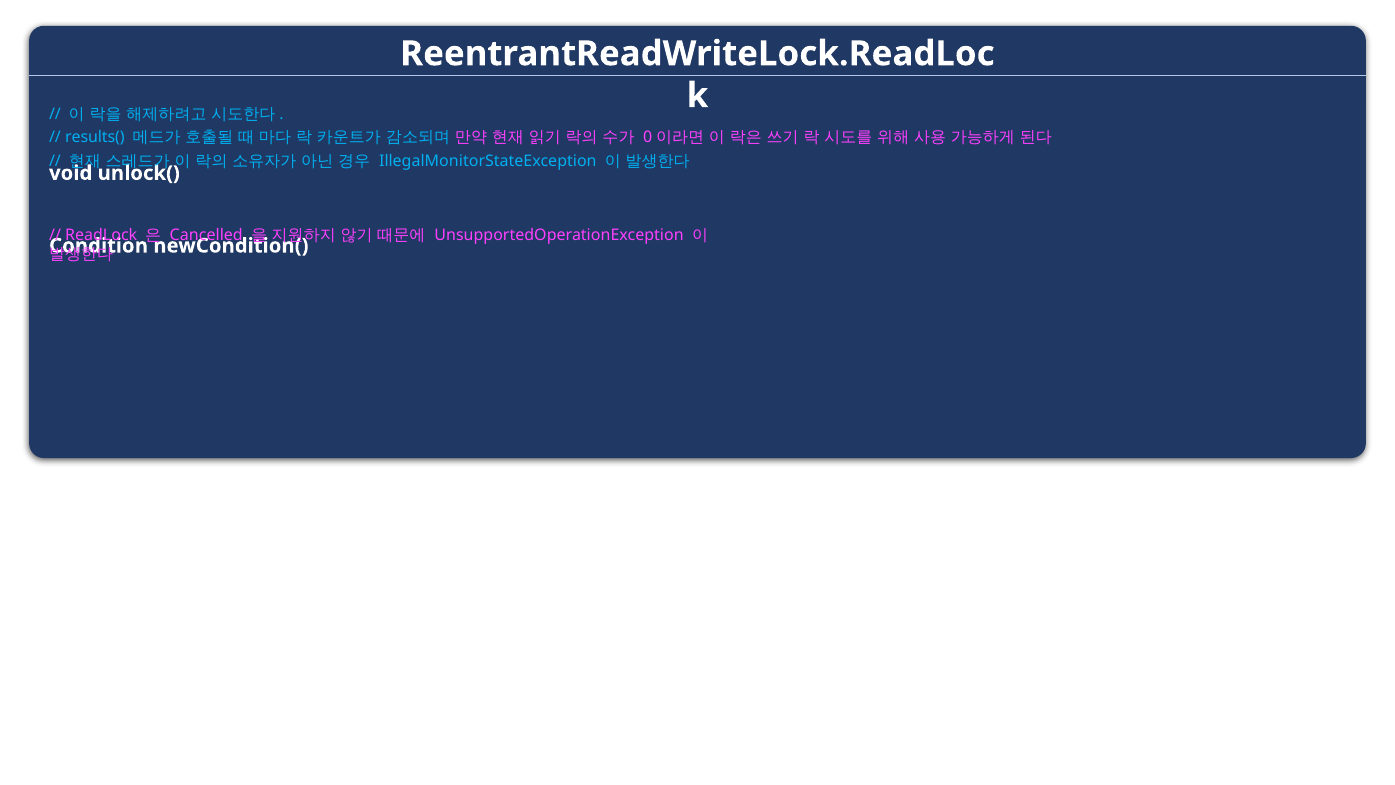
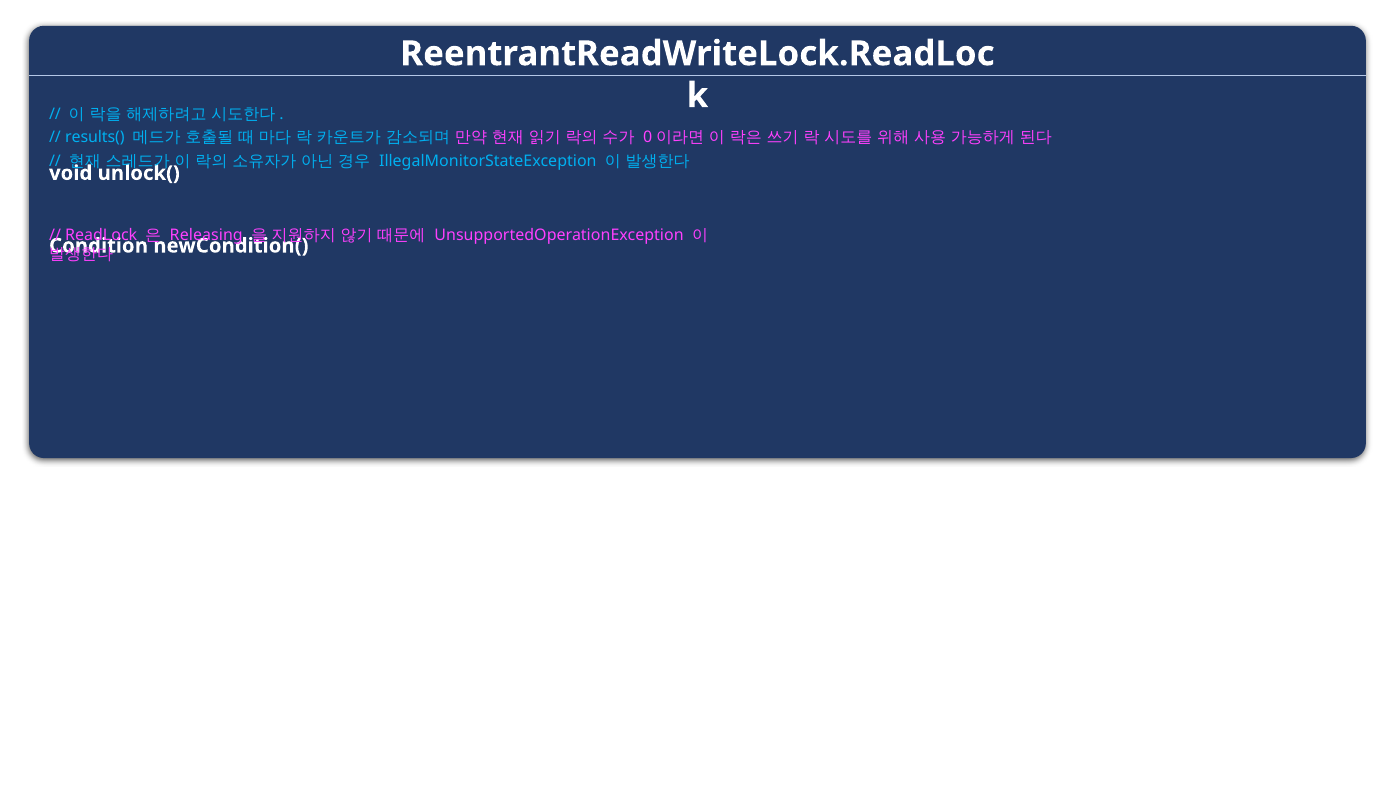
Cancelled: Cancelled -> Releasing
